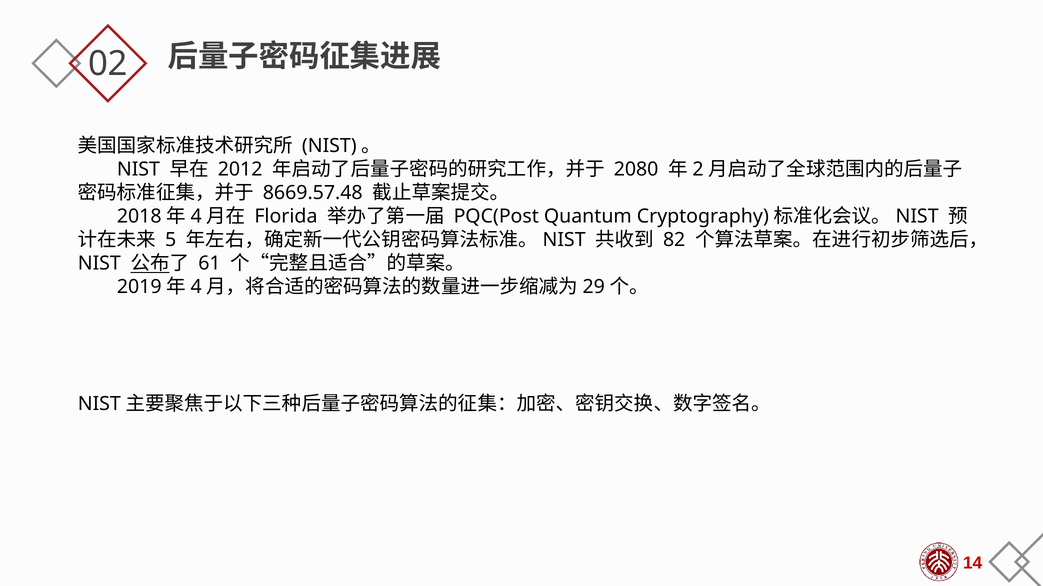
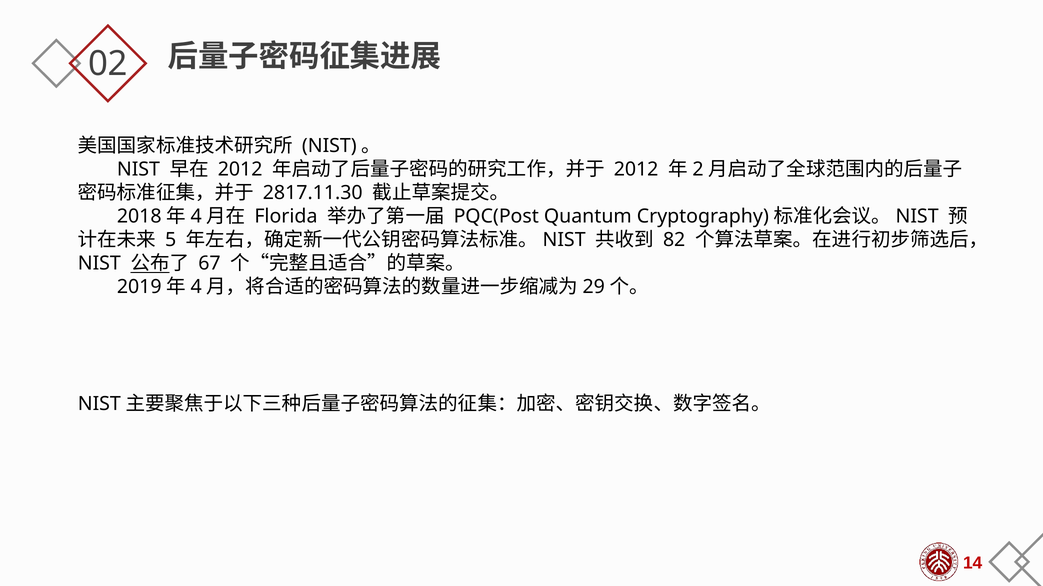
2080 at (636, 170): 2080 -> 2012
8669.57.48: 8669.57.48 -> 2817.11.30
61: 61 -> 67
